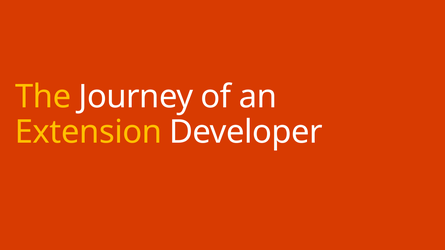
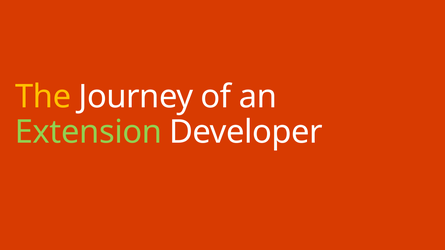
Extension colour: yellow -> light green
